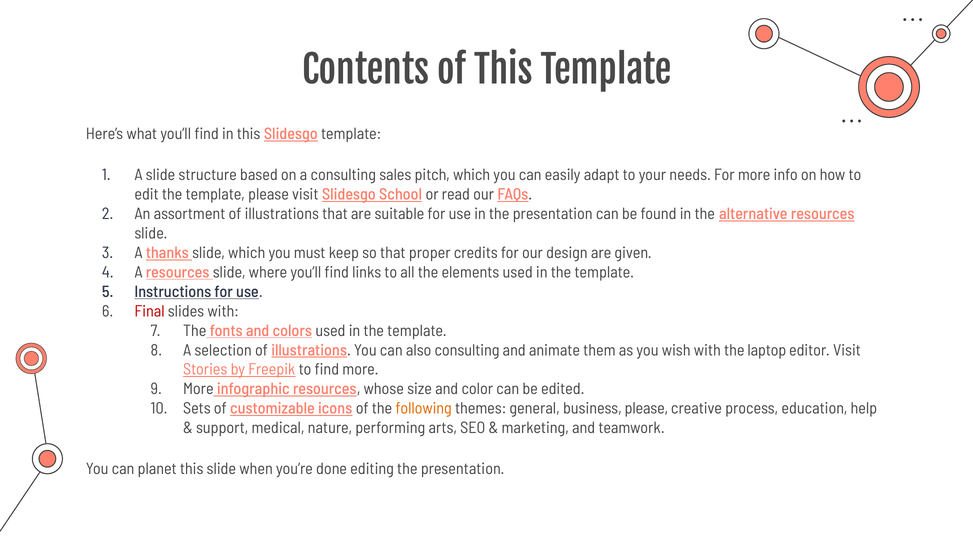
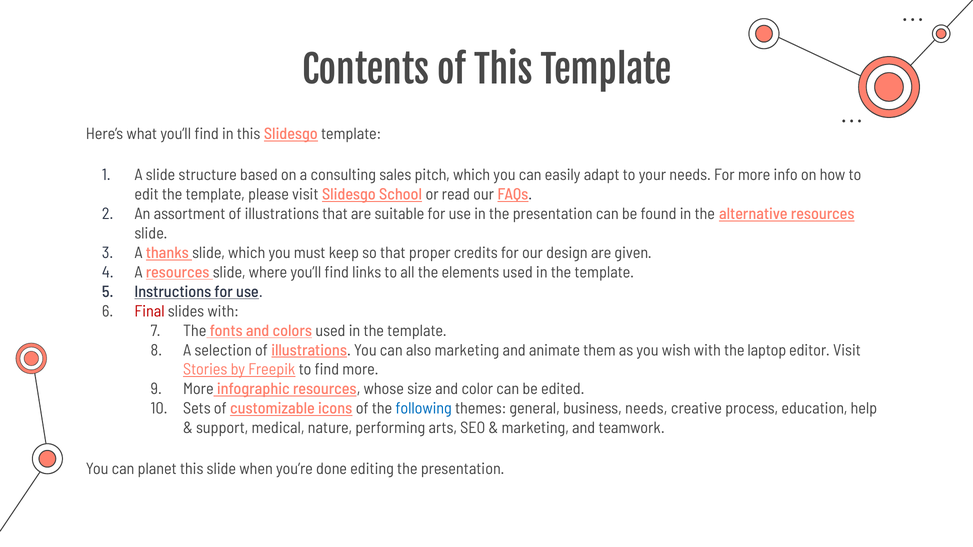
also consulting: consulting -> marketing
following colour: orange -> blue
business please: please -> needs
